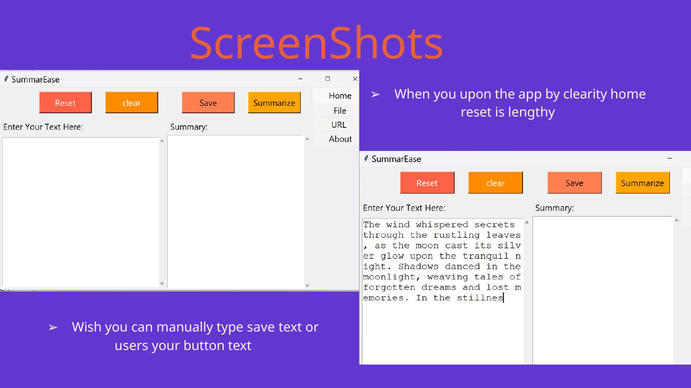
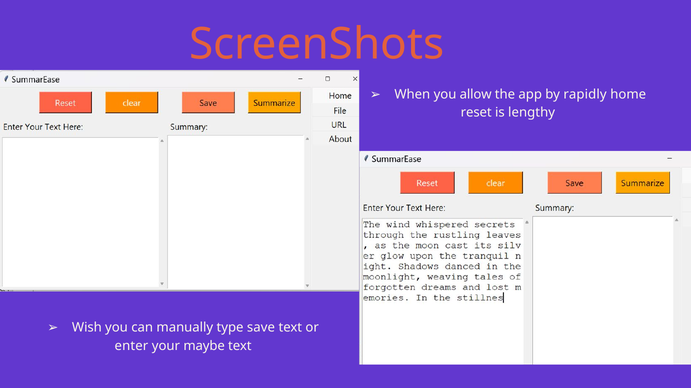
upon: upon -> allow
clearity: clearity -> rapidly
users: users -> enter
button: button -> maybe
